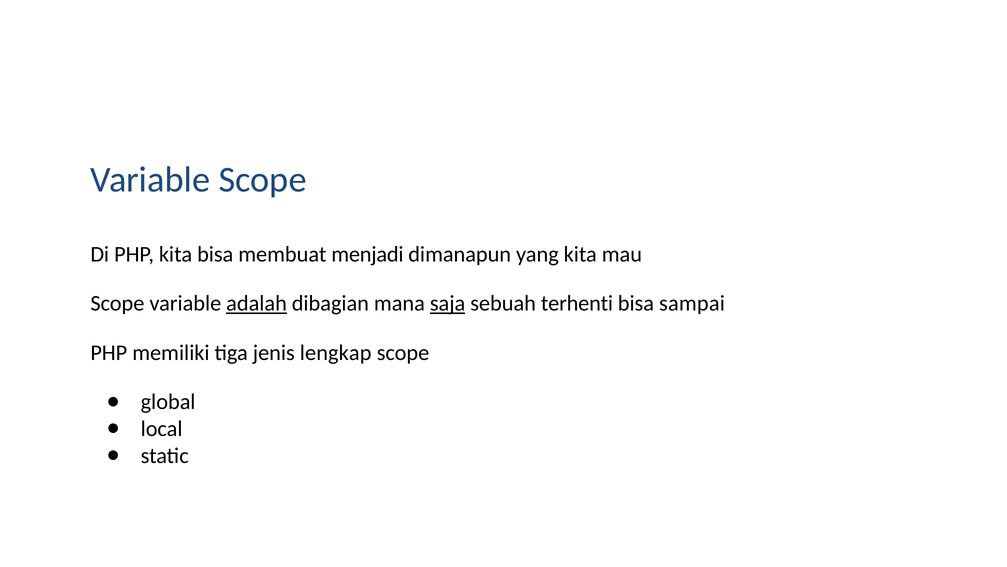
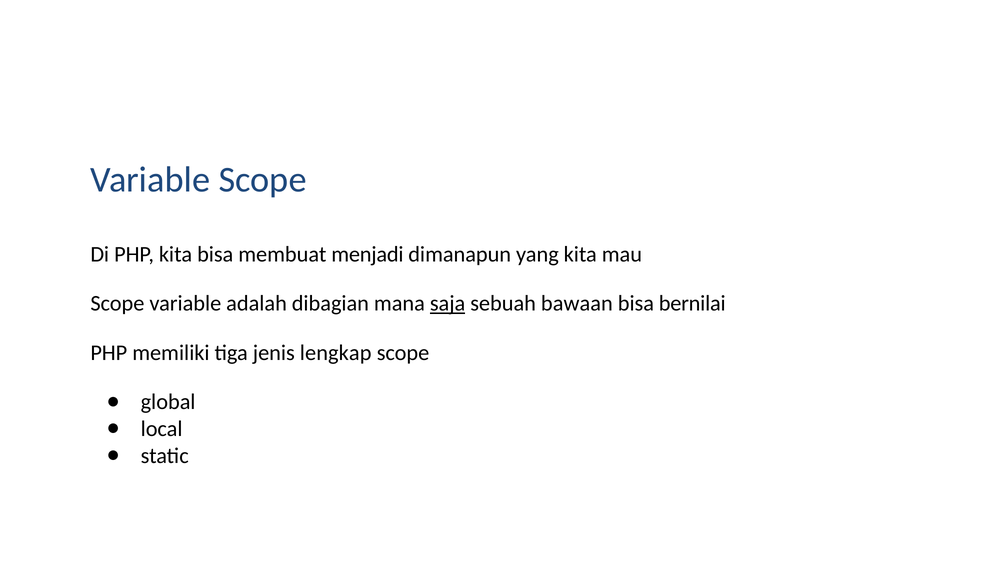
adalah underline: present -> none
terhenti: terhenti -> bawaan
sampai: sampai -> bernilai
